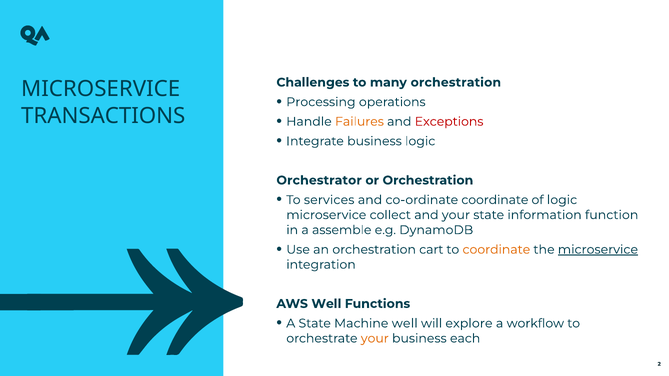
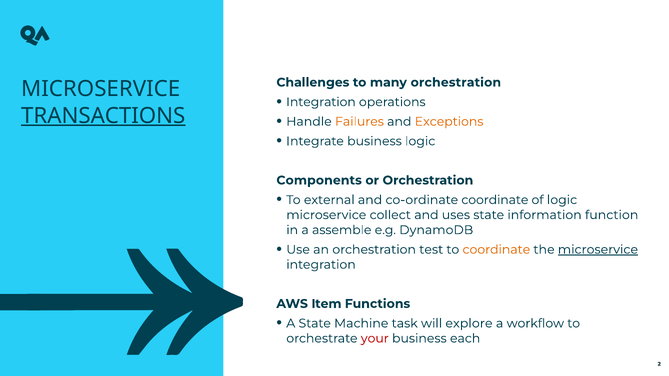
Processing at (321, 102): Processing -> Integration
TRANSACTIONS underline: none -> present
Exceptions colour: red -> orange
Orchestrator: Orchestrator -> Components
services: services -> external
and your: your -> uses
cart: cart -> test
AWS Well: Well -> Item
Machine well: well -> task
your at (375, 339) colour: orange -> red
